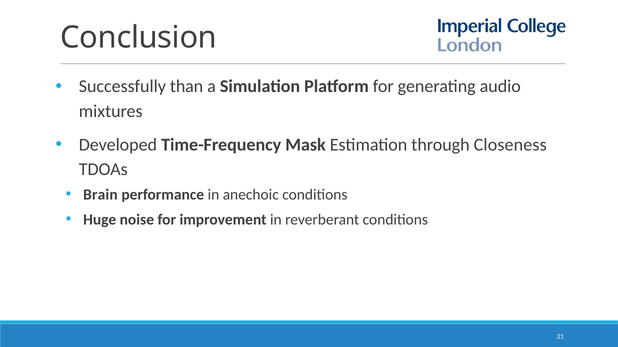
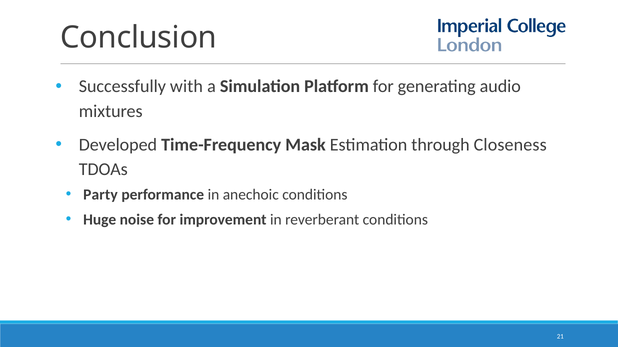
than: than -> with
Brain: Brain -> Party
